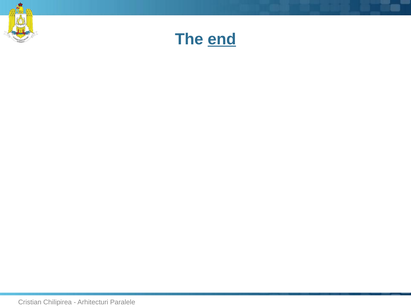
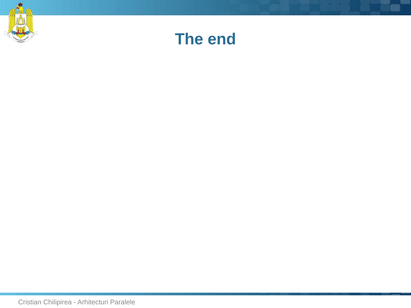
end underline: present -> none
